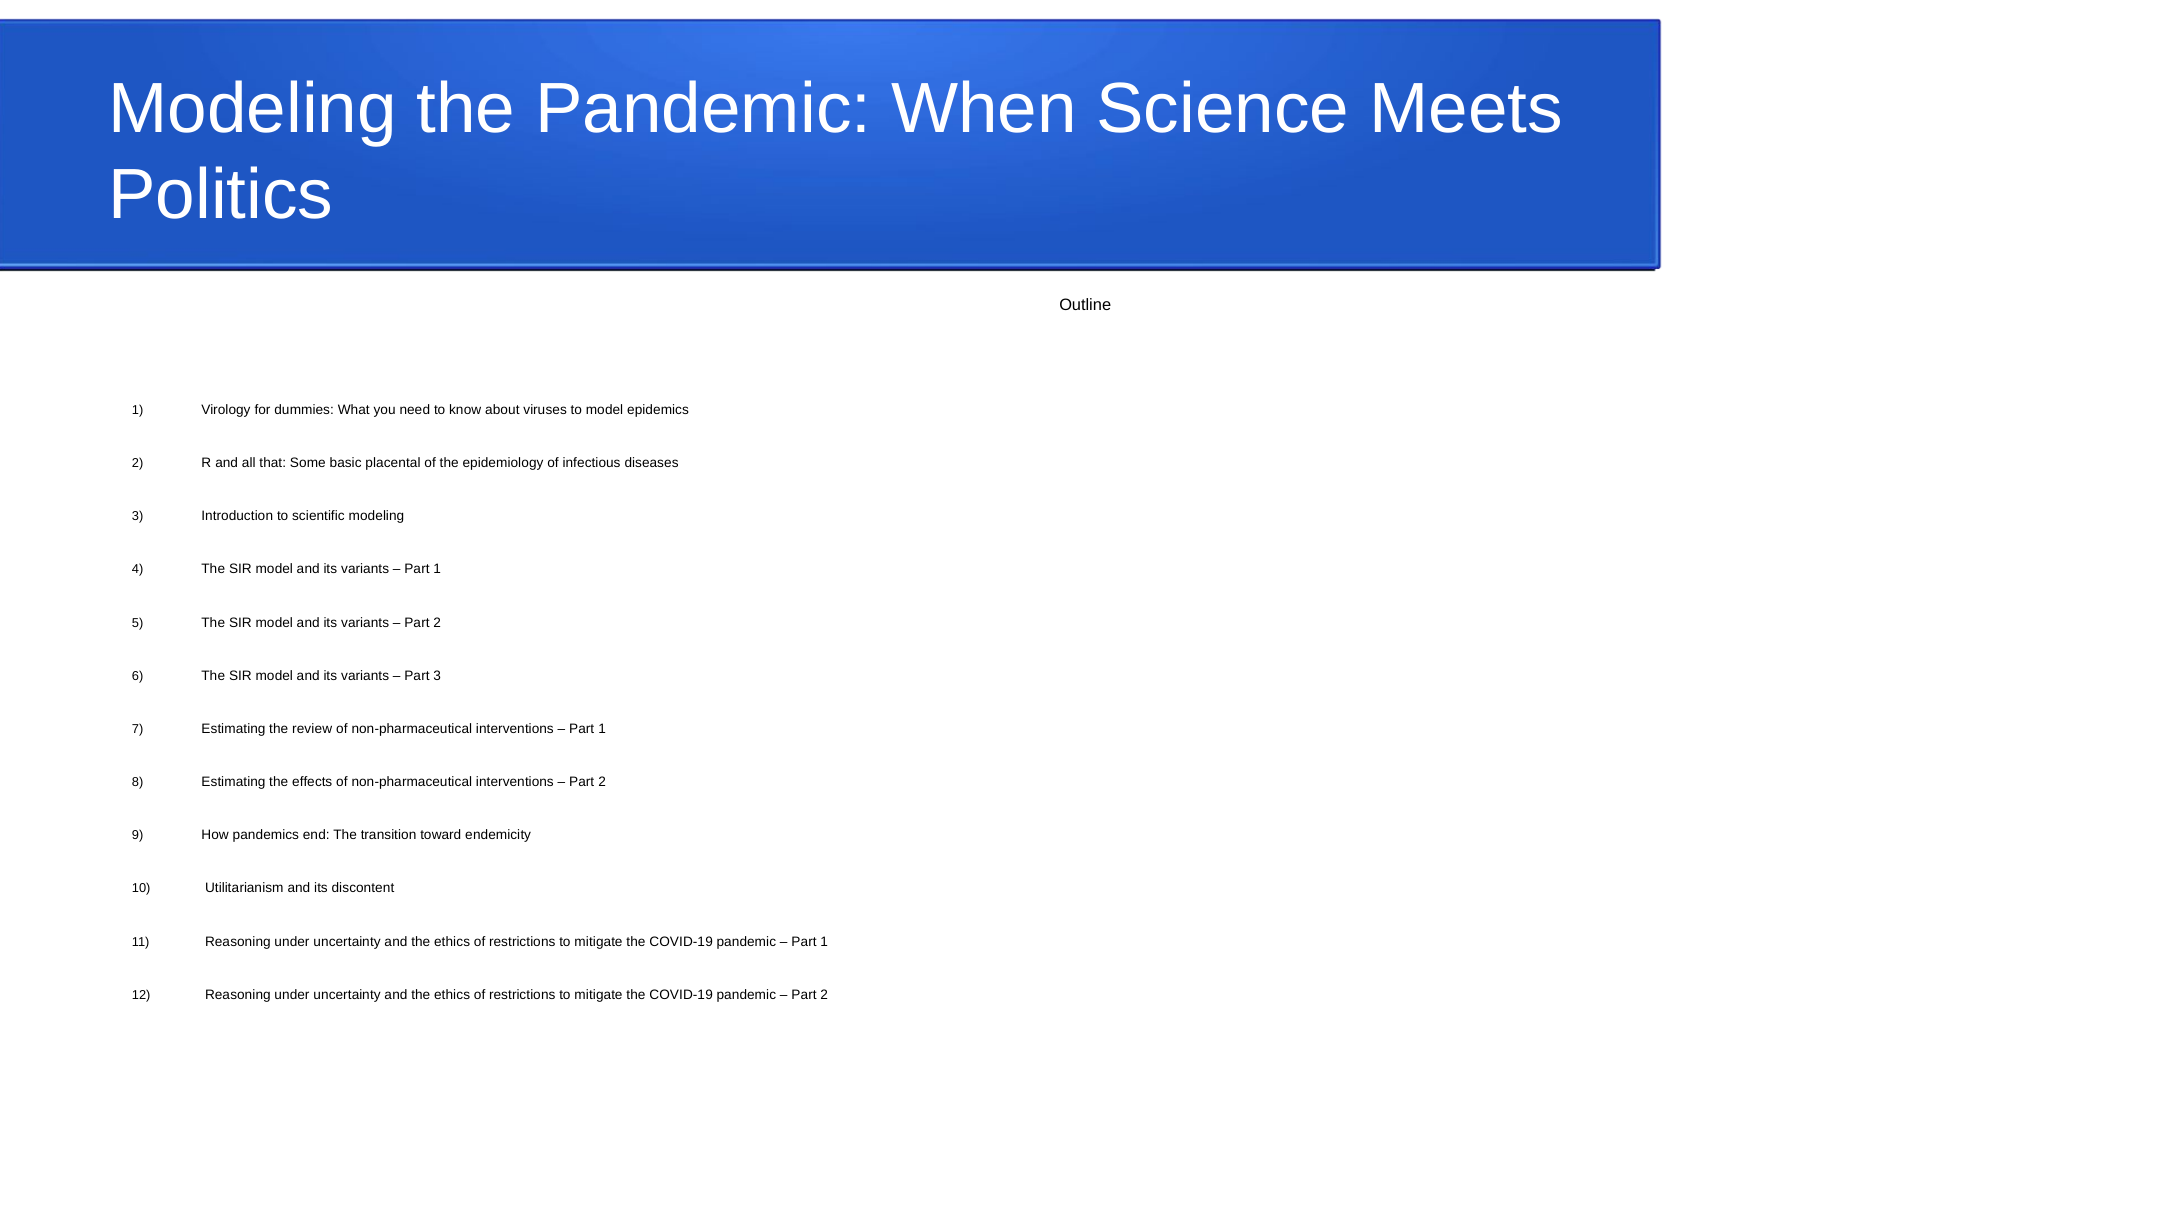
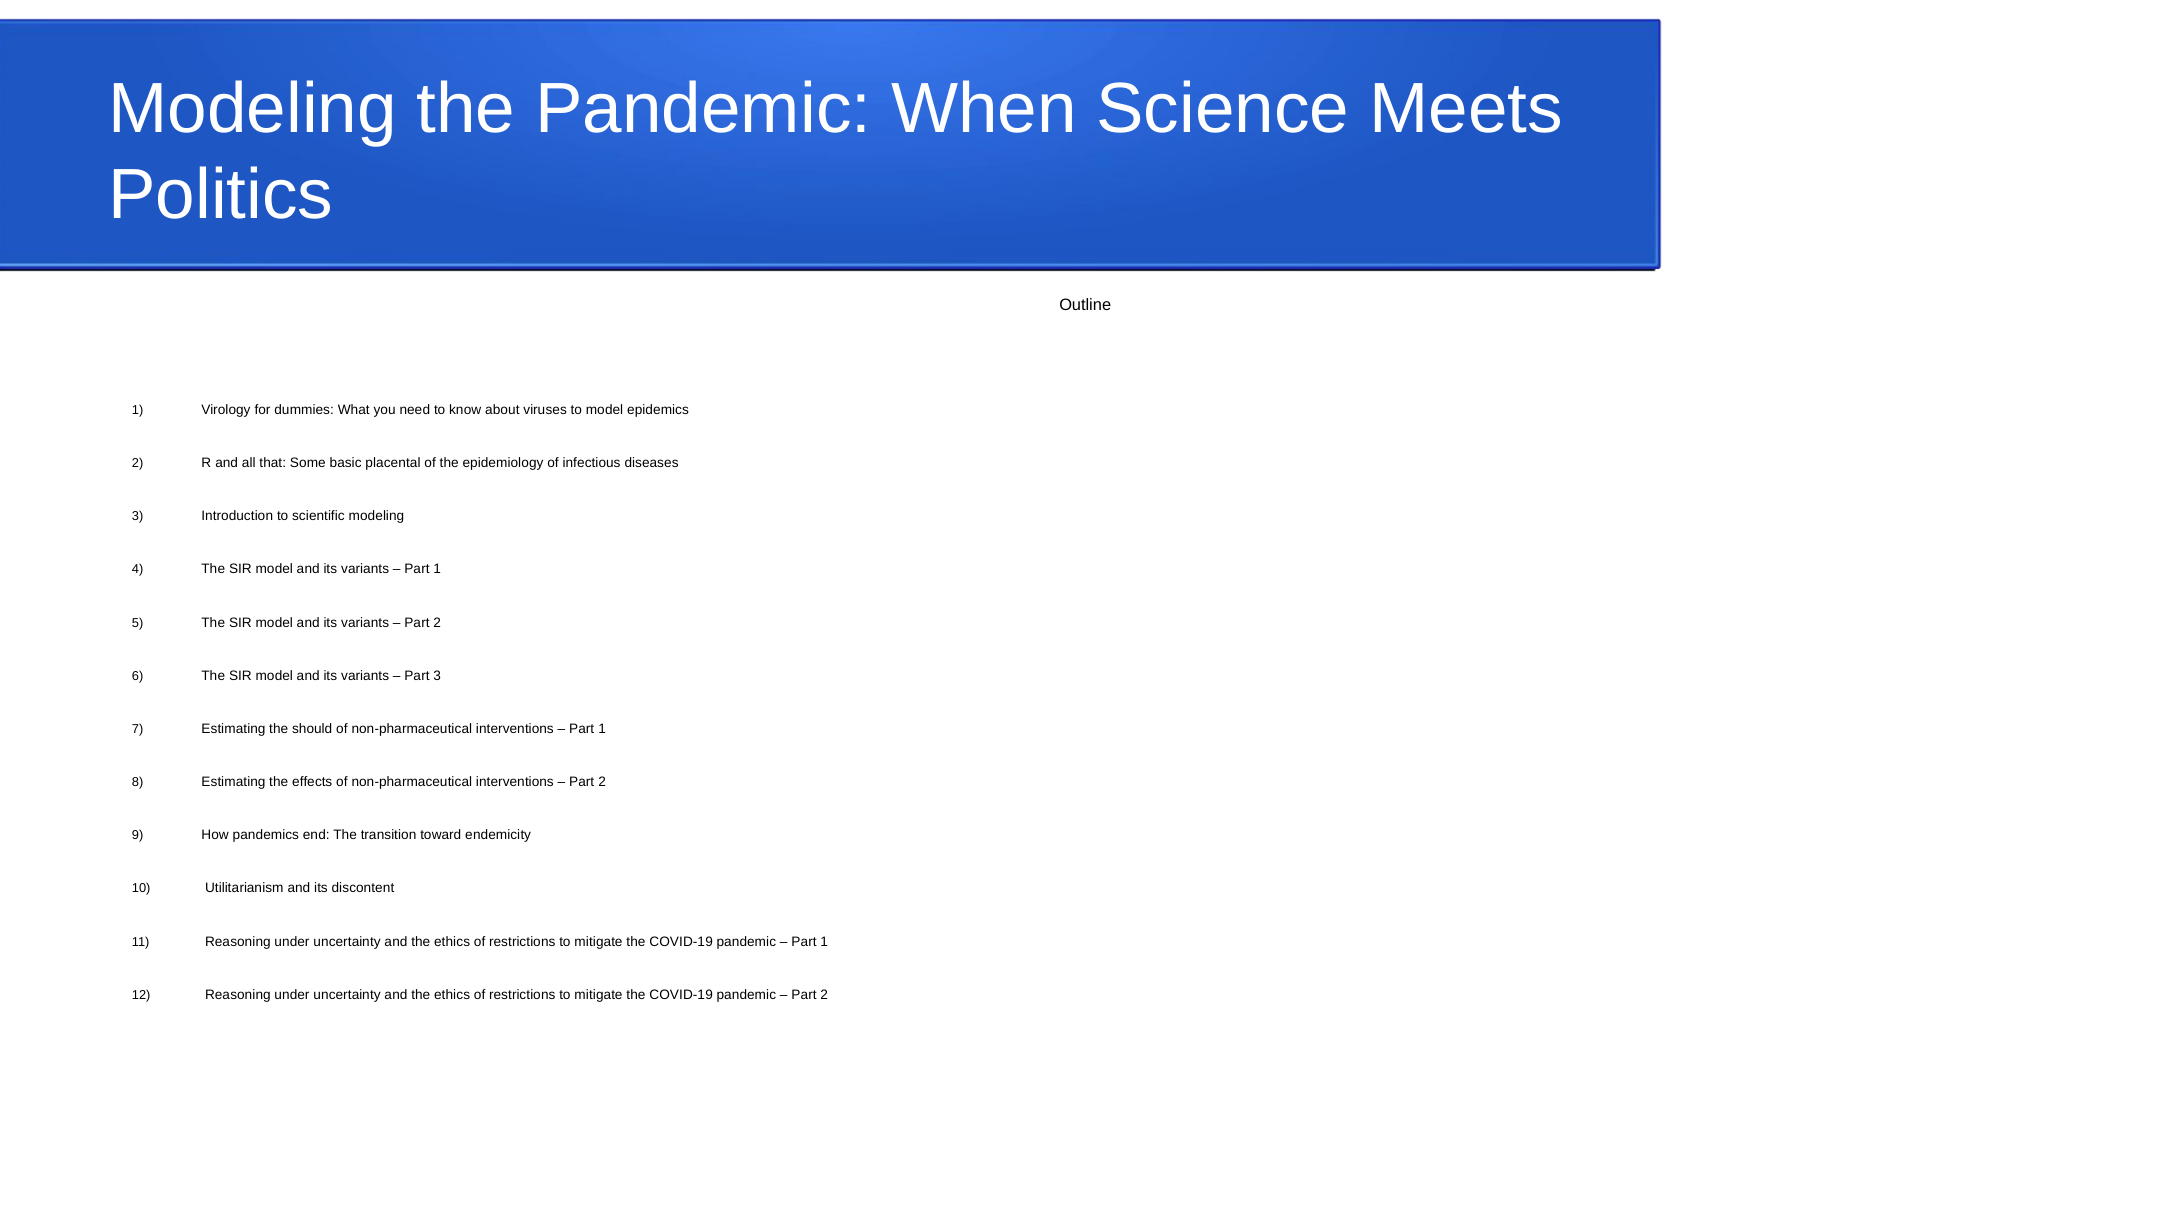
review: review -> should
